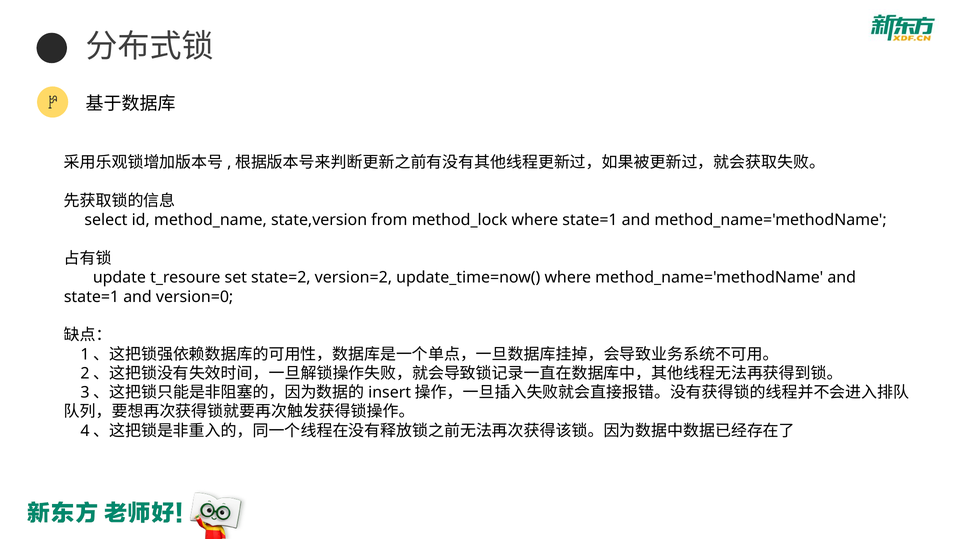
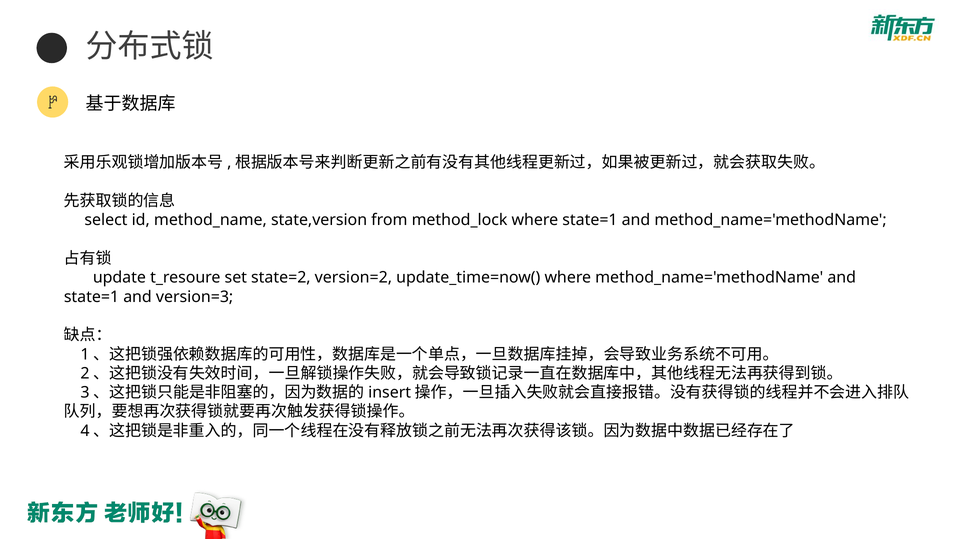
version=0: version=0 -> version=3
